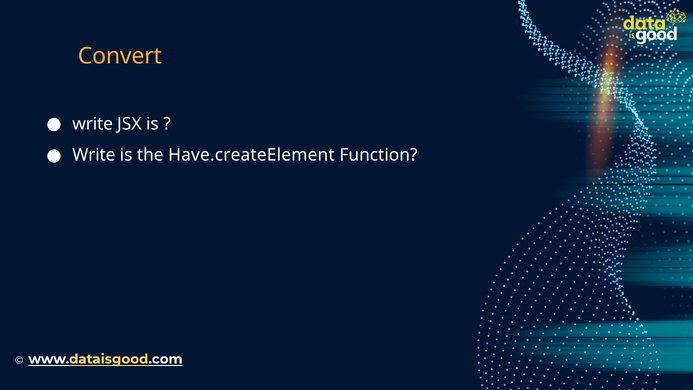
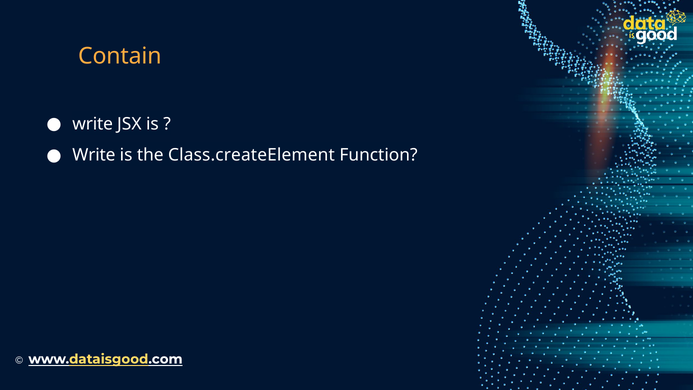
Convert: Convert -> Contain
Have.createElement: Have.createElement -> Class.createElement
